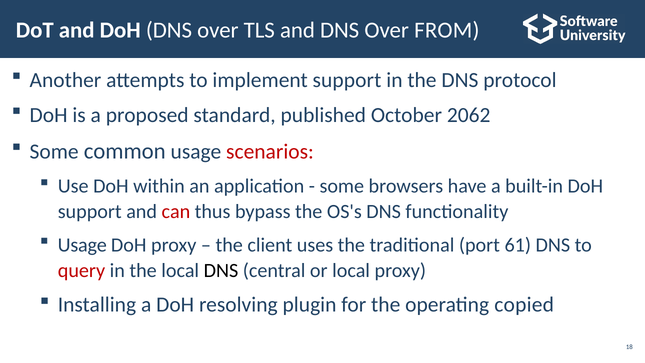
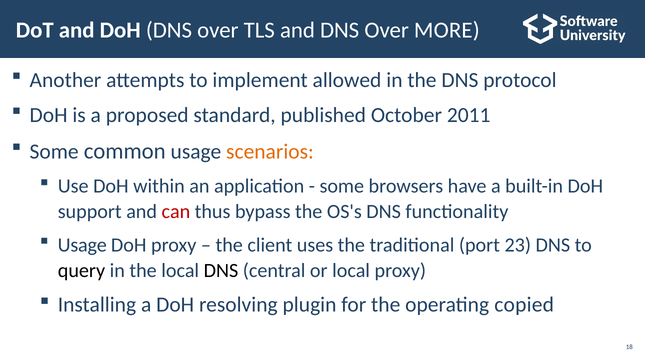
FROM: FROM -> MORE
implement support: support -> allowed
2062: 2062 -> 2011
scenarios colour: red -> orange
61: 61 -> 23
query colour: red -> black
